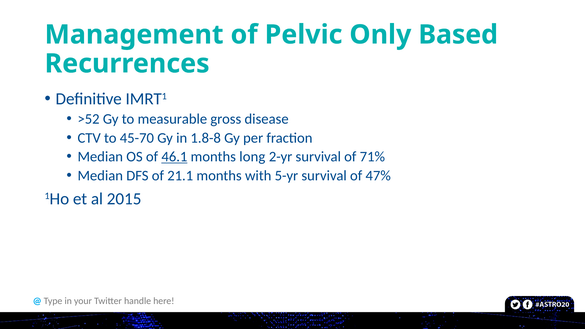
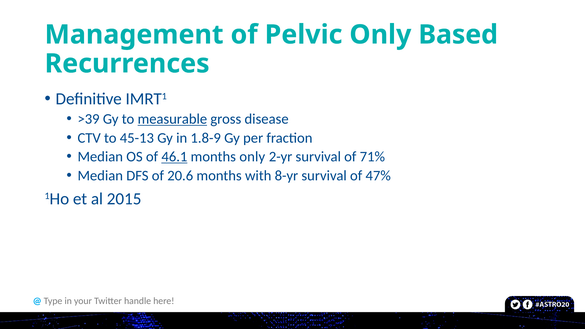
>52: >52 -> >39
measurable underline: none -> present
45-70: 45-70 -> 45-13
1.8-8: 1.8-8 -> 1.8-9
months long: long -> only
21.1: 21.1 -> 20.6
5-yr: 5-yr -> 8-yr
